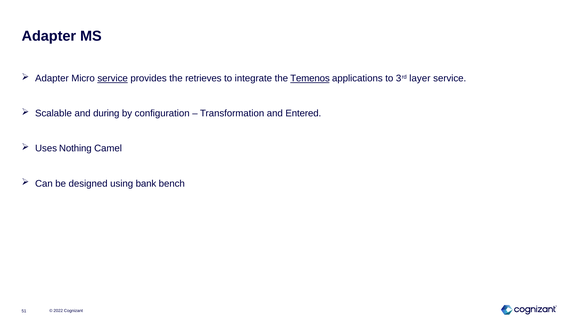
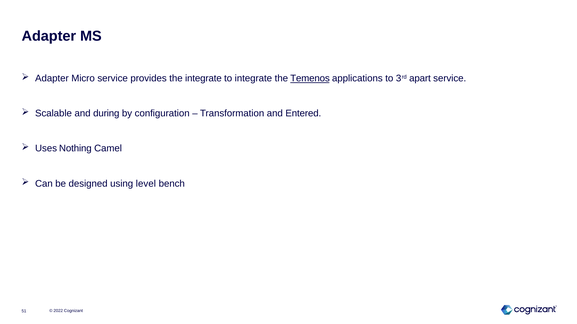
service at (113, 79) underline: present -> none
the retrieves: retrieves -> integrate
layer: layer -> apart
bank: bank -> level
